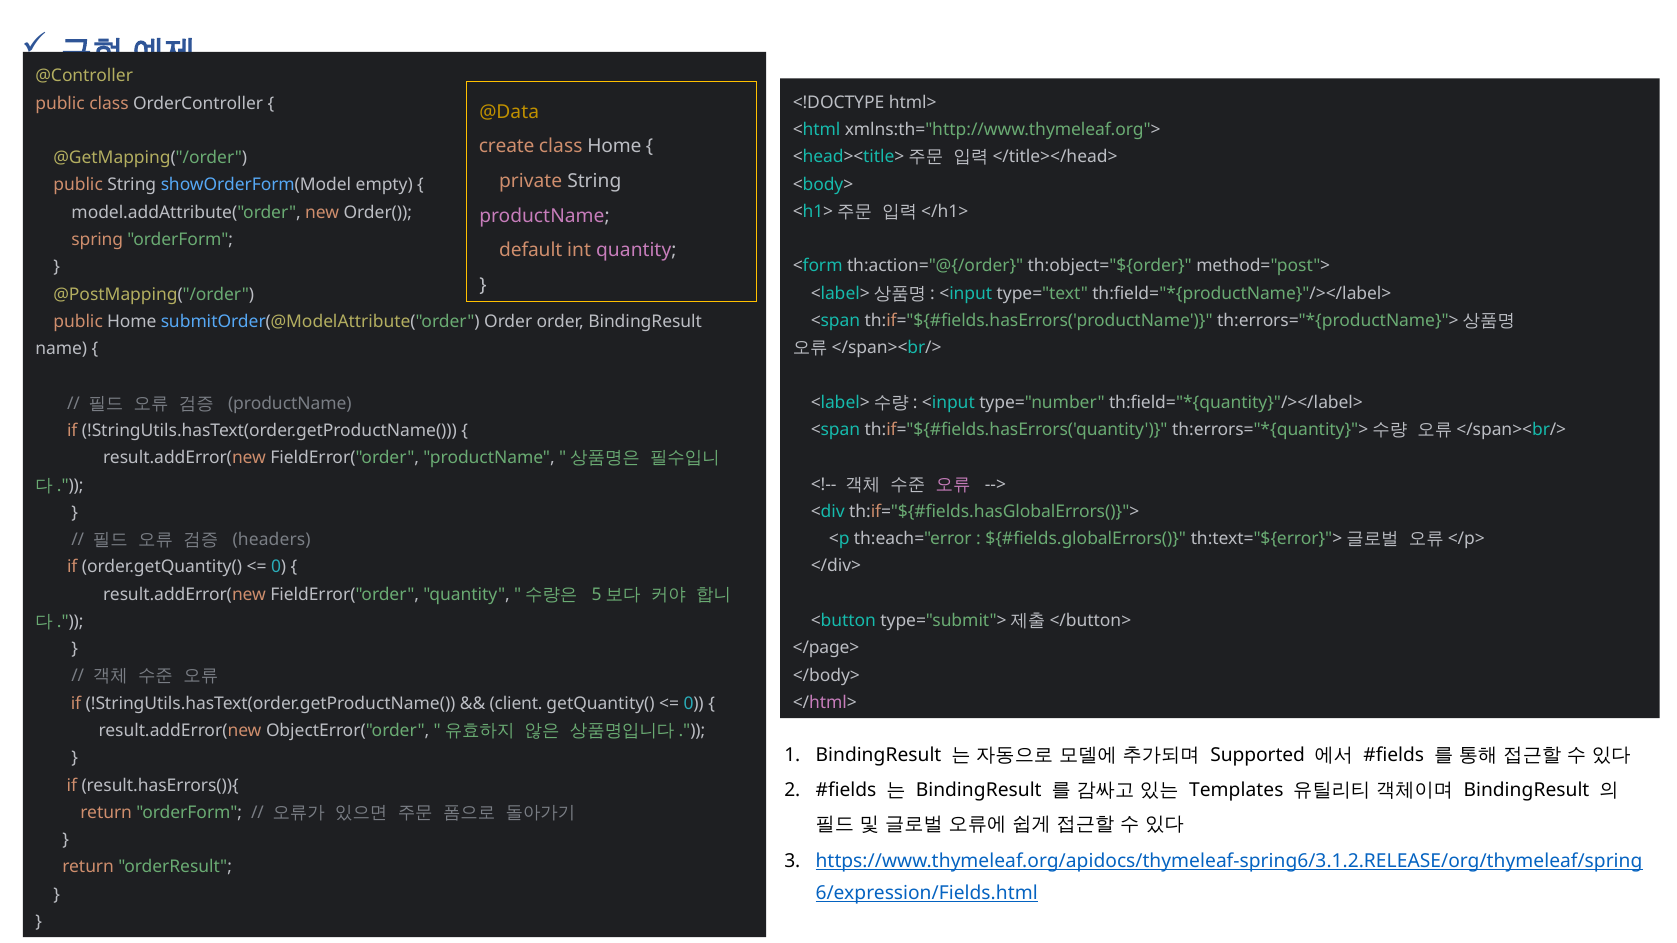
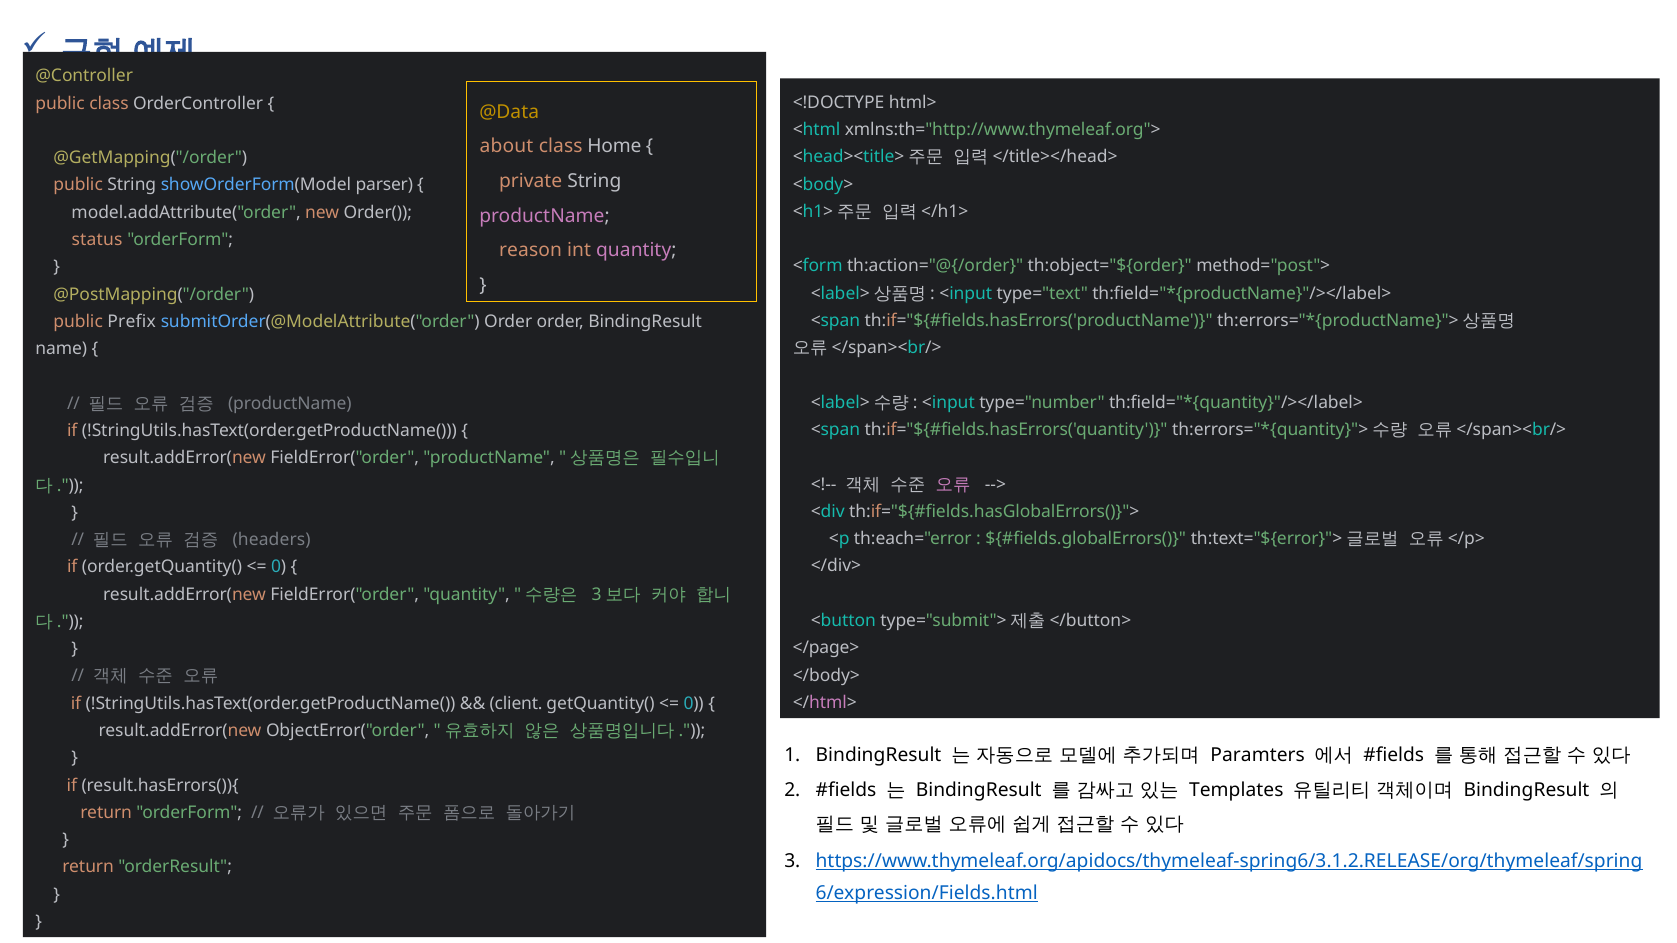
create: create -> about
empty: empty -> parser
spring: spring -> status
default: default -> reason
public Home: Home -> Prefix
5 at (597, 595): 5 -> 3
Supported: Supported -> Paramters
